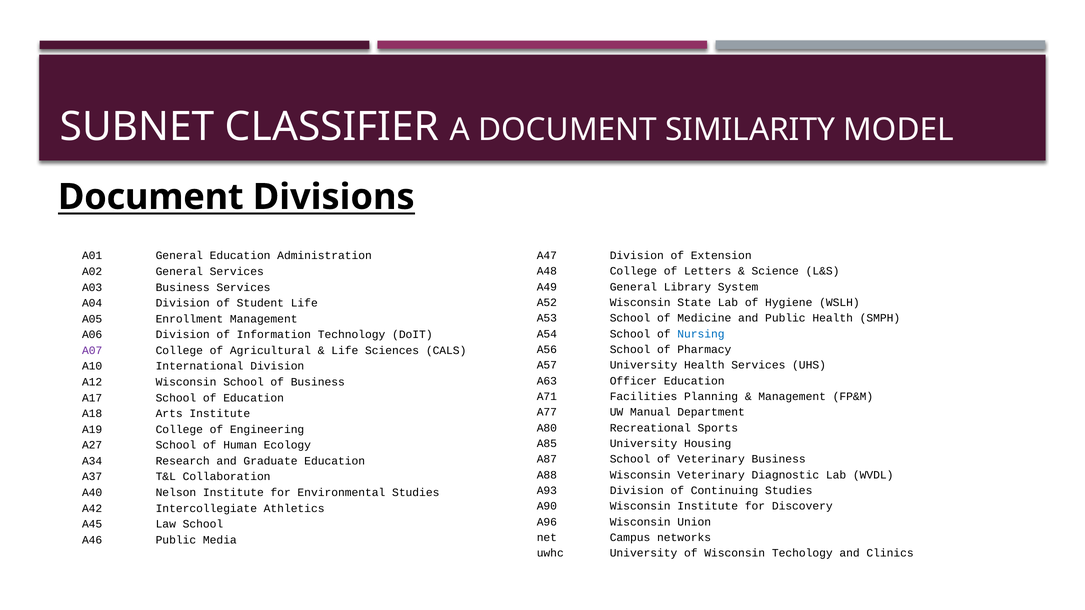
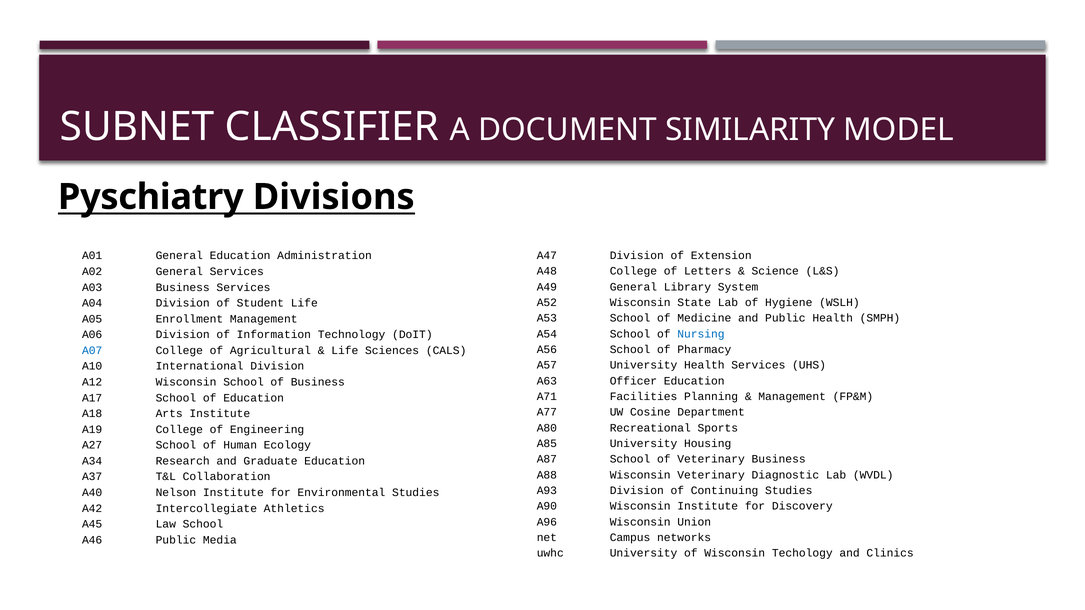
Document at (151, 197): Document -> Pyschiatry
A07 colour: purple -> blue
Manual: Manual -> Cosine
